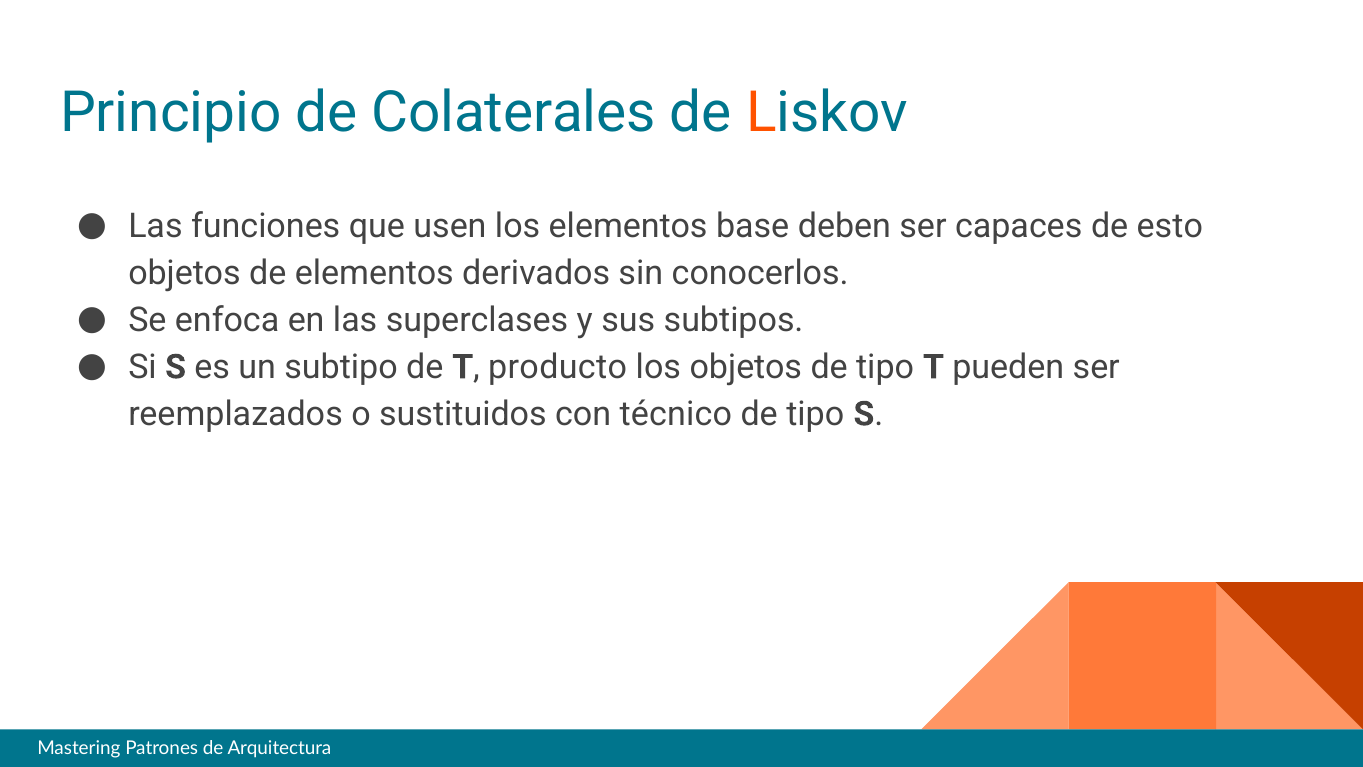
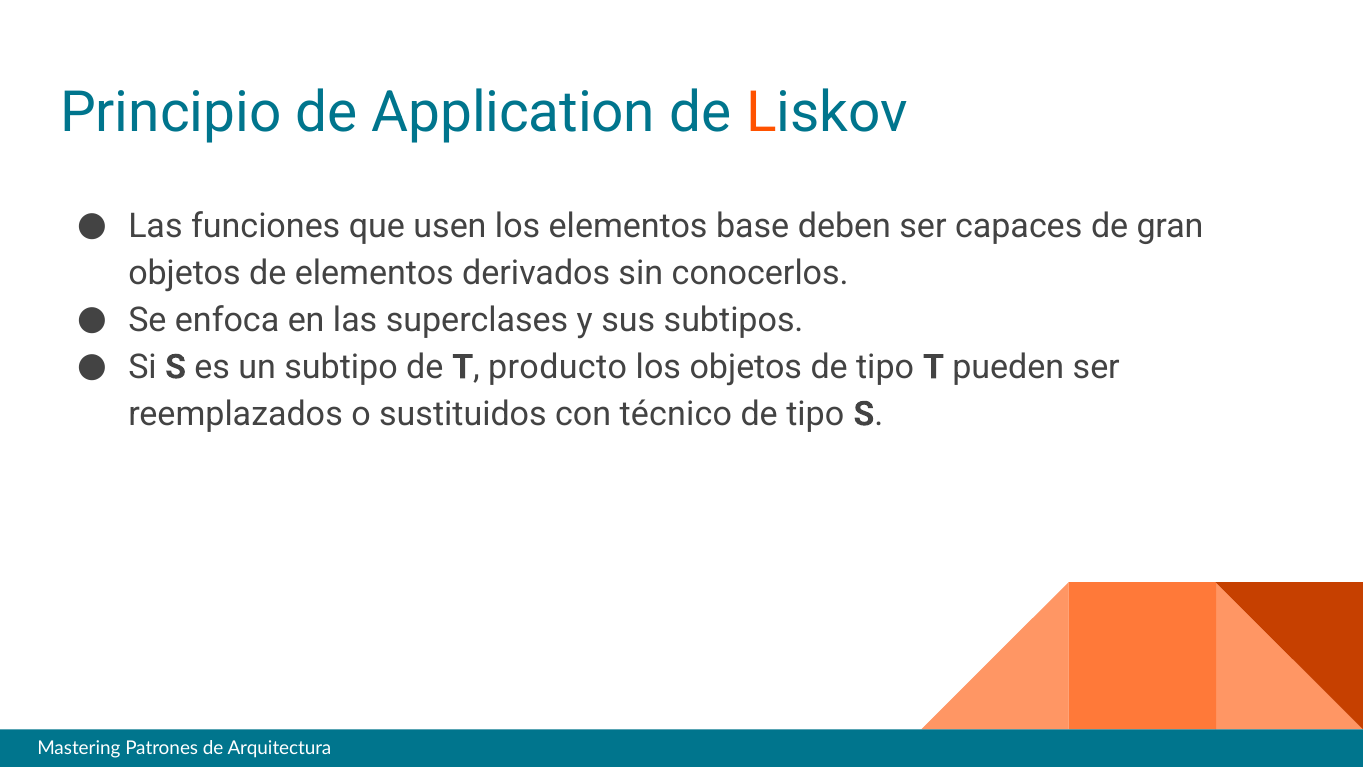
Colaterales: Colaterales -> Application
esto: esto -> gran
